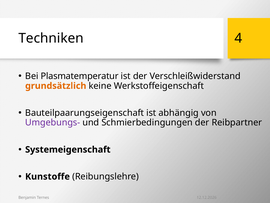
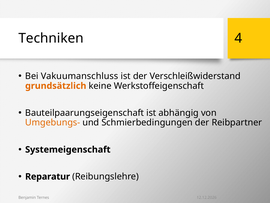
Plasmatemperatur: Plasmatemperatur -> Vakuumanschluss
Umgebungs- colour: purple -> orange
Kunstoffe: Kunstoffe -> Reparatur
